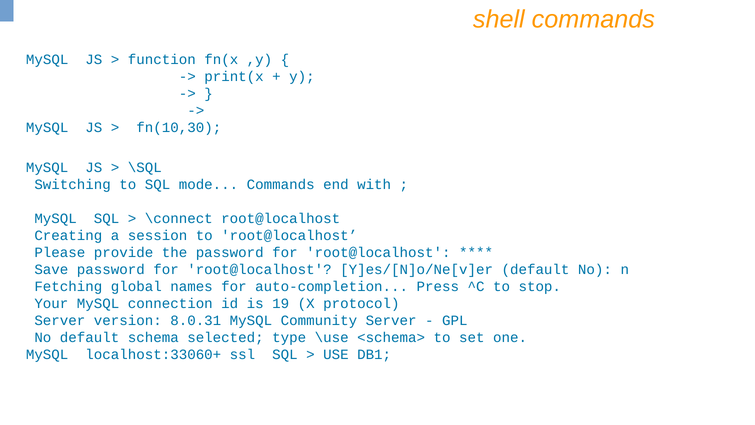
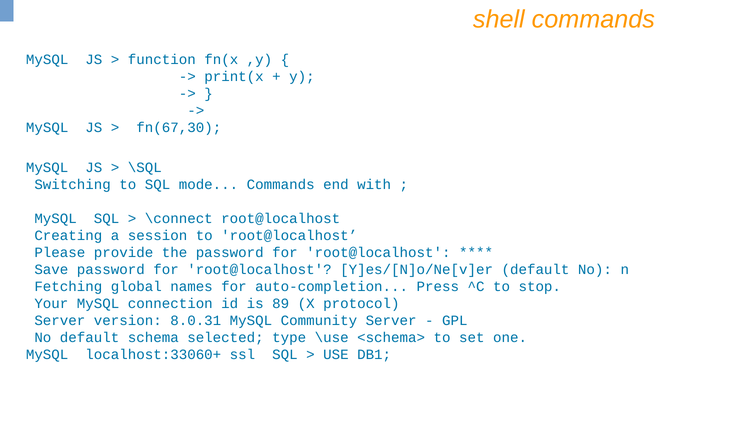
fn(10,30: fn(10,30 -> fn(67,30
19: 19 -> 89
